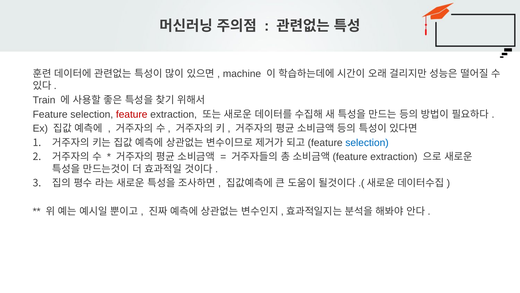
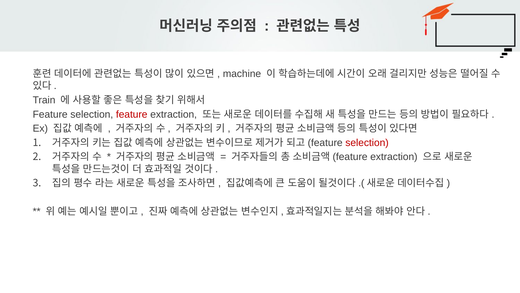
selection at (367, 142) colour: blue -> red
